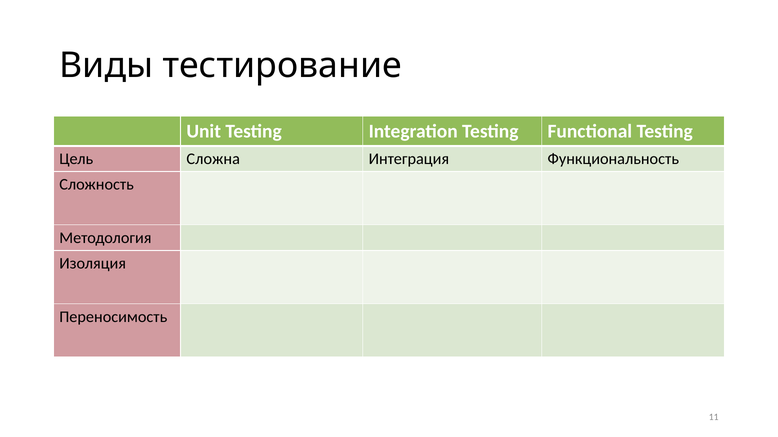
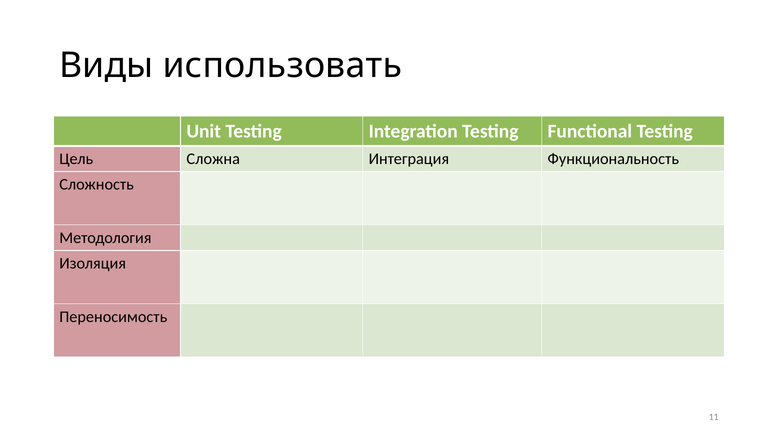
тестирование: тестирование -> использовать
